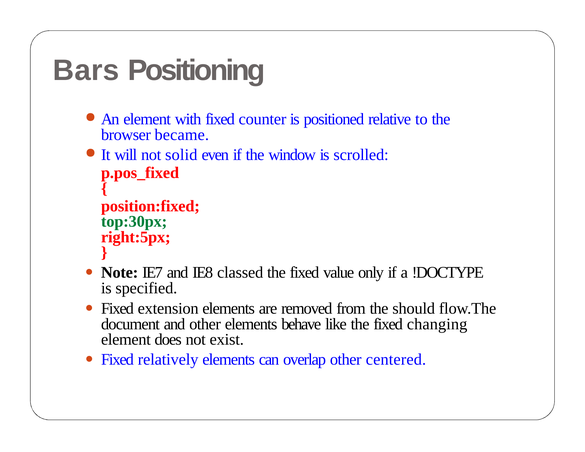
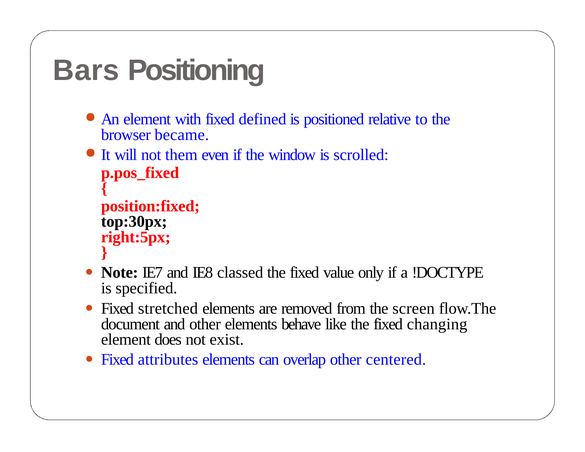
counter: counter -> defined
solid: solid -> them
top:30px colour: green -> black
extension: extension -> stretched
should: should -> screen
relatively: relatively -> attributes
